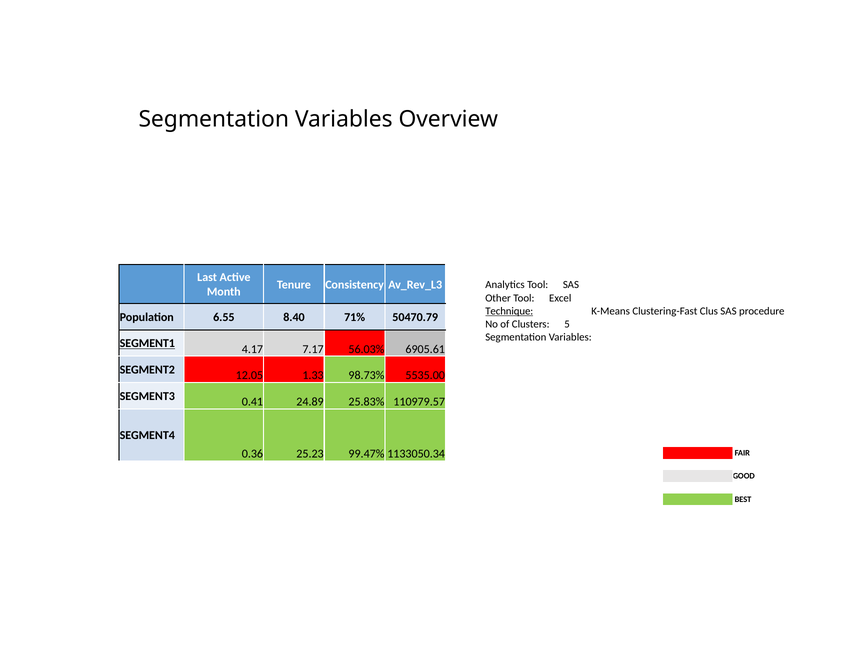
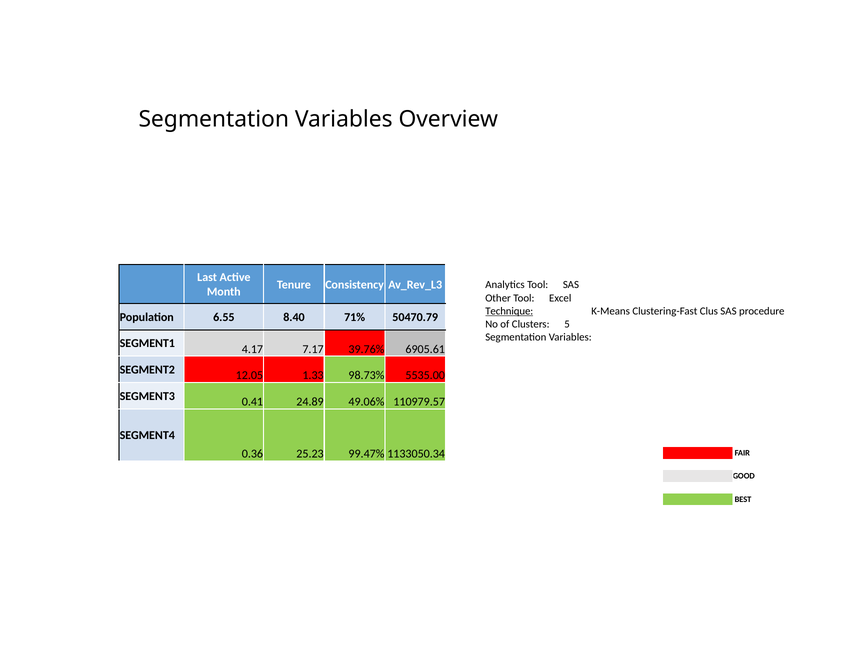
SEGMENT1 underline: present -> none
56.03%: 56.03% -> 39.76%
25.83%: 25.83% -> 49.06%
